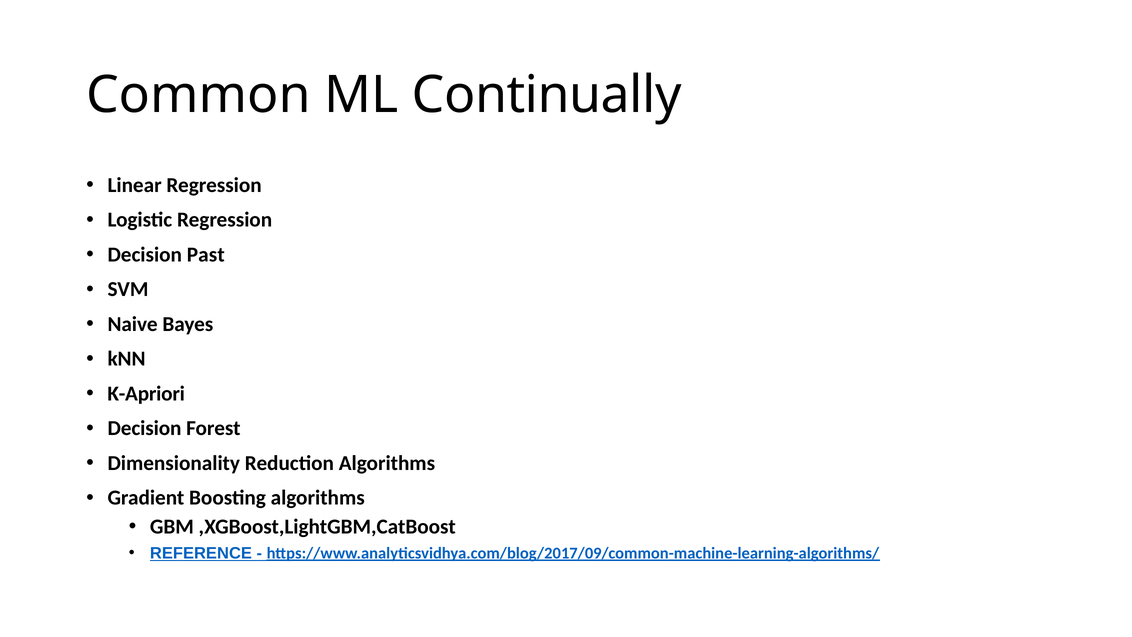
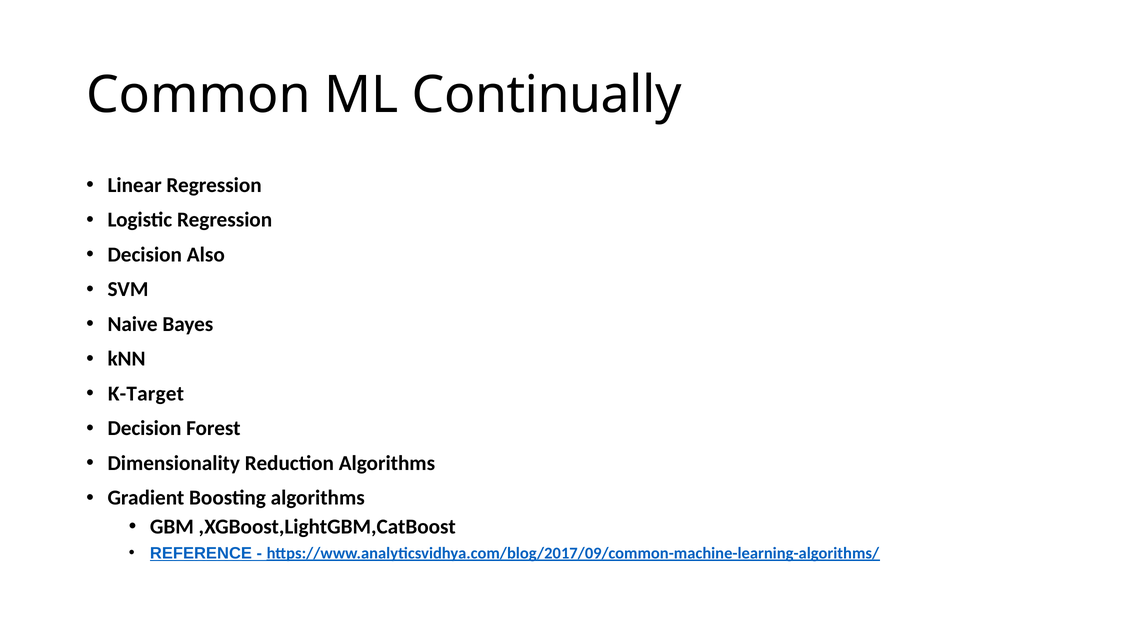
Past: Past -> Also
K-Apriori: K-Apriori -> K-Target
